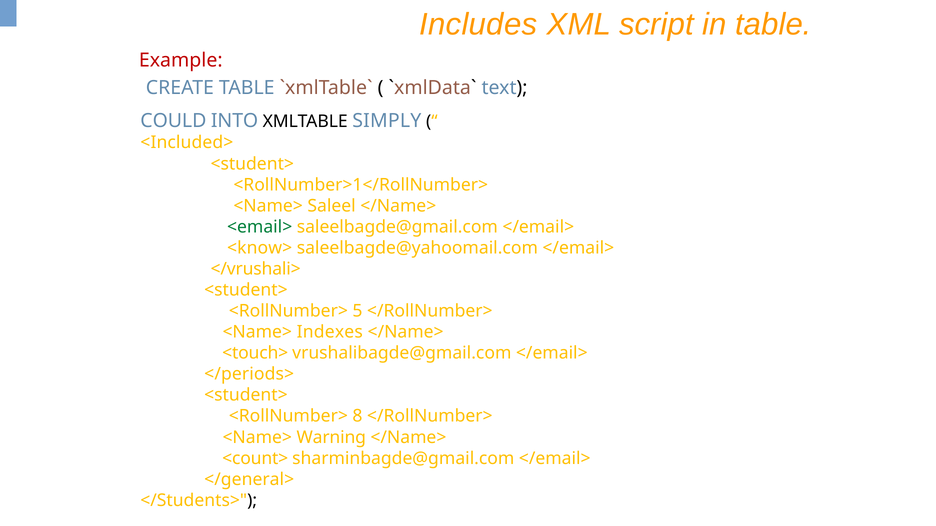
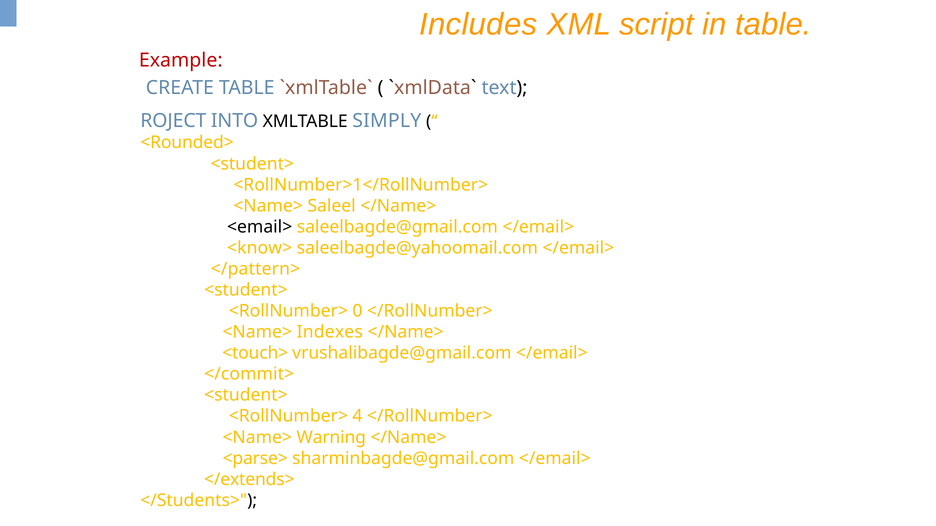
COULD: COULD -> ROJECT
<Included>: <Included> -> <Rounded>
<email> colour: green -> black
</vrushali>: </vrushali> -> </pattern>
5: 5 -> 0
</periods>: </periods> -> </commit>
8: 8 -> 4
<count>: <count> -> <parse>
</general>: </general> -> </extends>
